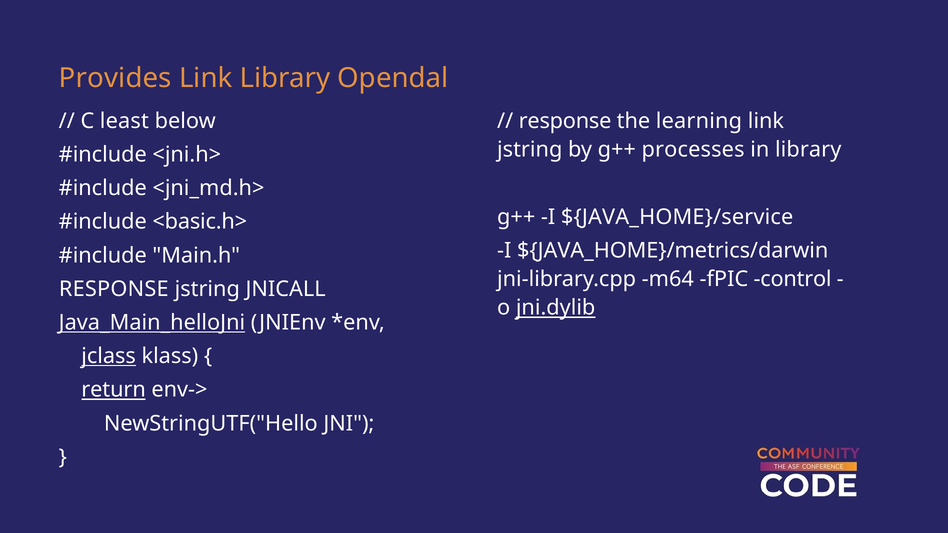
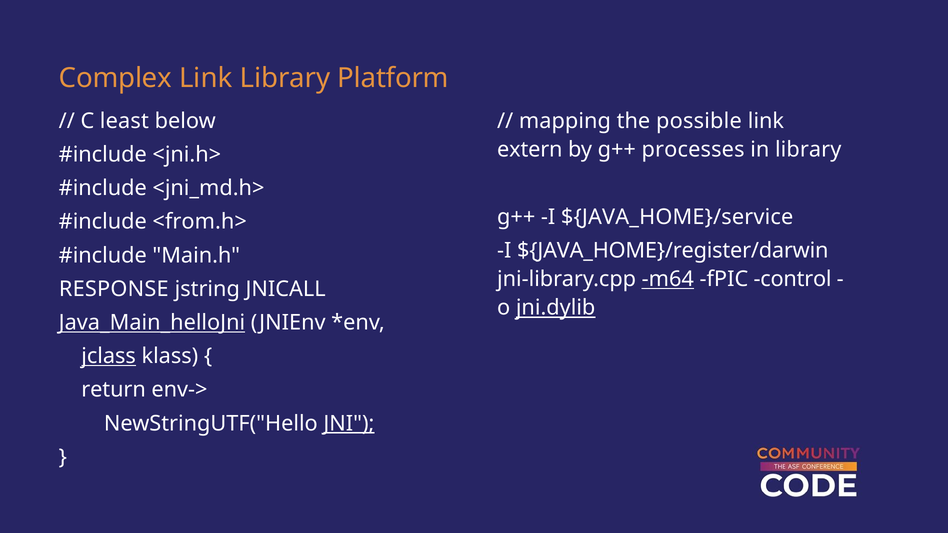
Provides: Provides -> Complex
Opendal: Opendal -> Platform
response at (565, 121): response -> mapping
learning: learning -> possible
jstring at (530, 150): jstring -> extern
<basic.h>: <basic.h> -> <from.h>
${JAVA_HOME}/metrics/darwin: ${JAVA_HOME}/metrics/darwin -> ${JAVA_HOME}/register/darwin
m64 underline: none -> present
return underline: present -> none
JNI underline: none -> present
